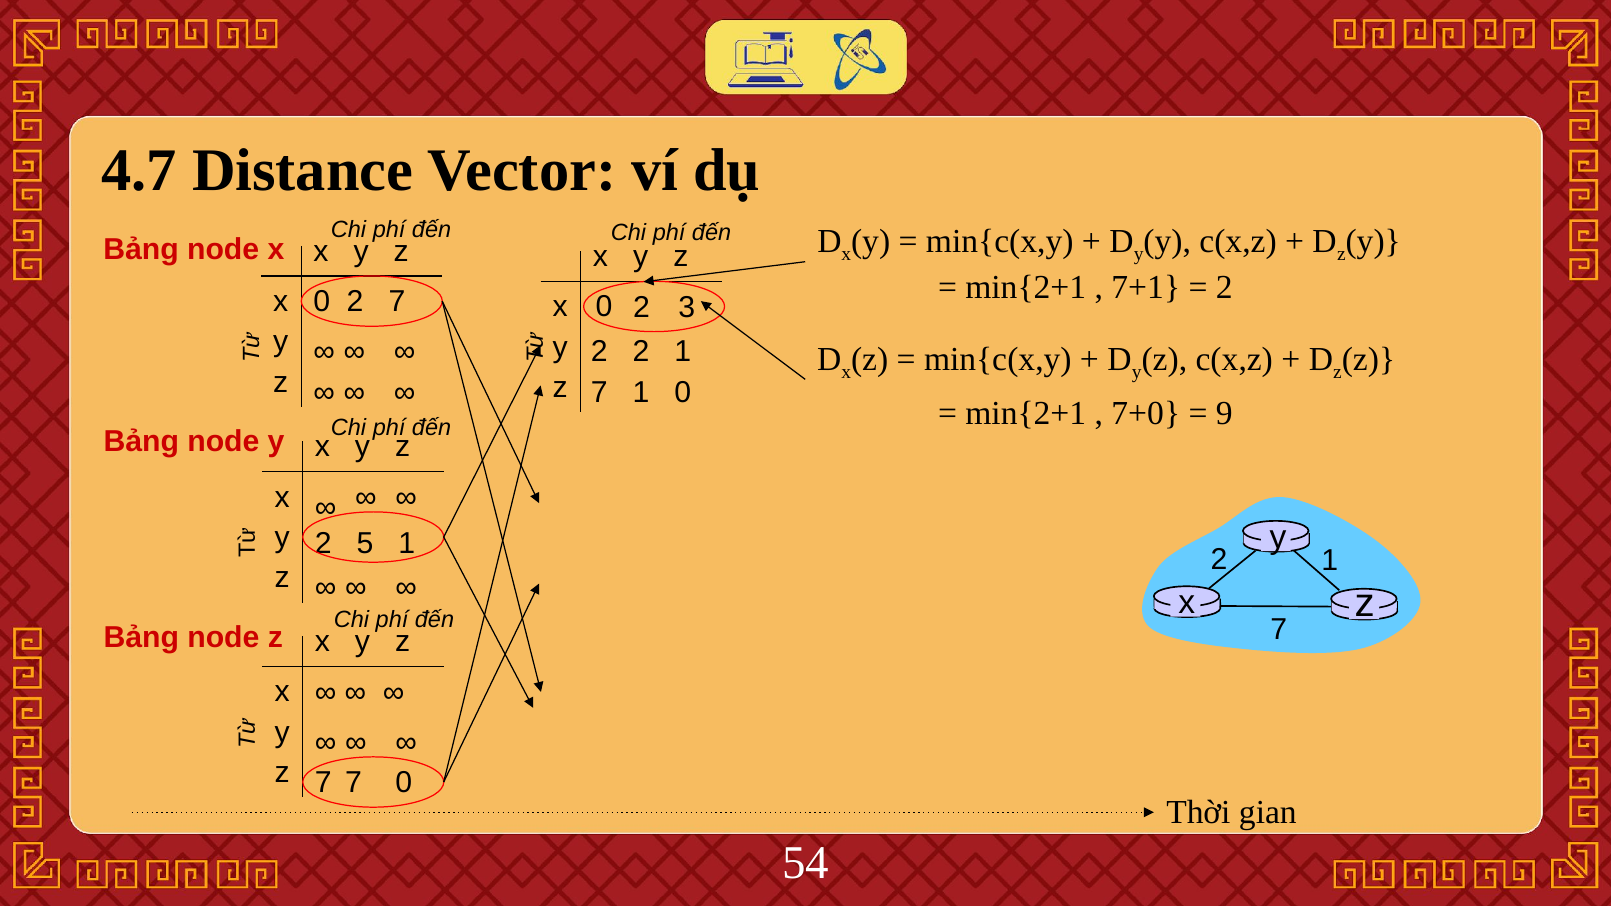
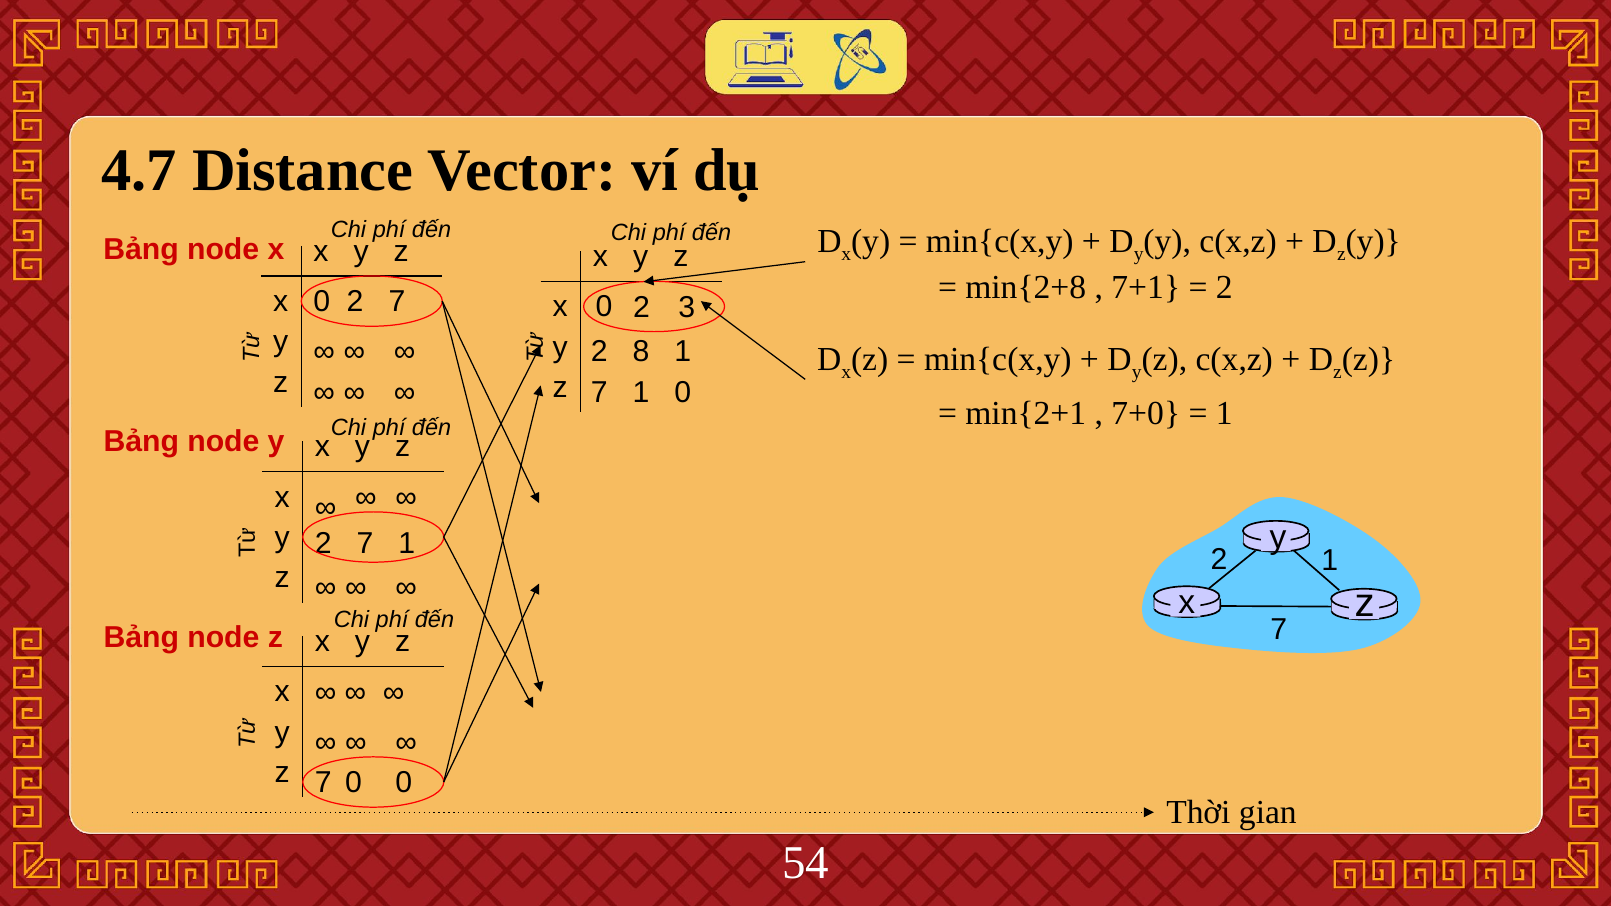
min{2+1 at (1026, 287): min{2+1 -> min{2+8
2 2: 2 -> 8
9 at (1224, 413): 9 -> 1
5 at (365, 544): 5 -> 7
7 7: 7 -> 0
